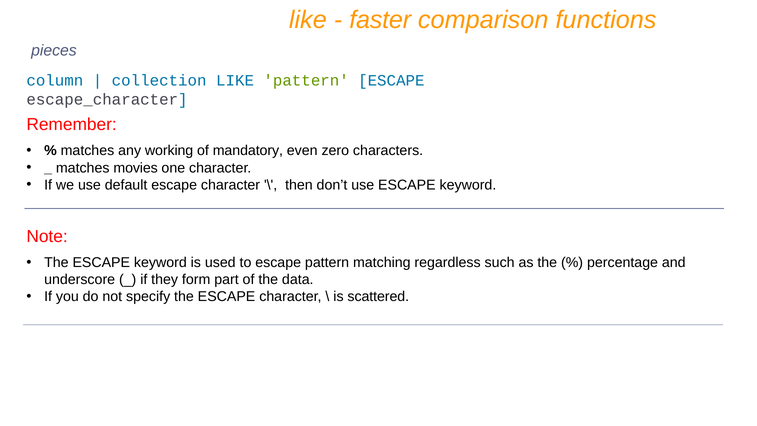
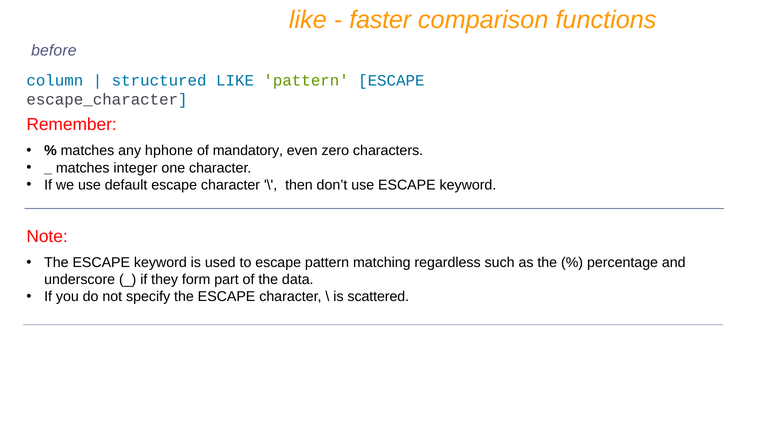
pieces: pieces -> before
collection: collection -> structured
working: working -> hphone
movies: movies -> integer
